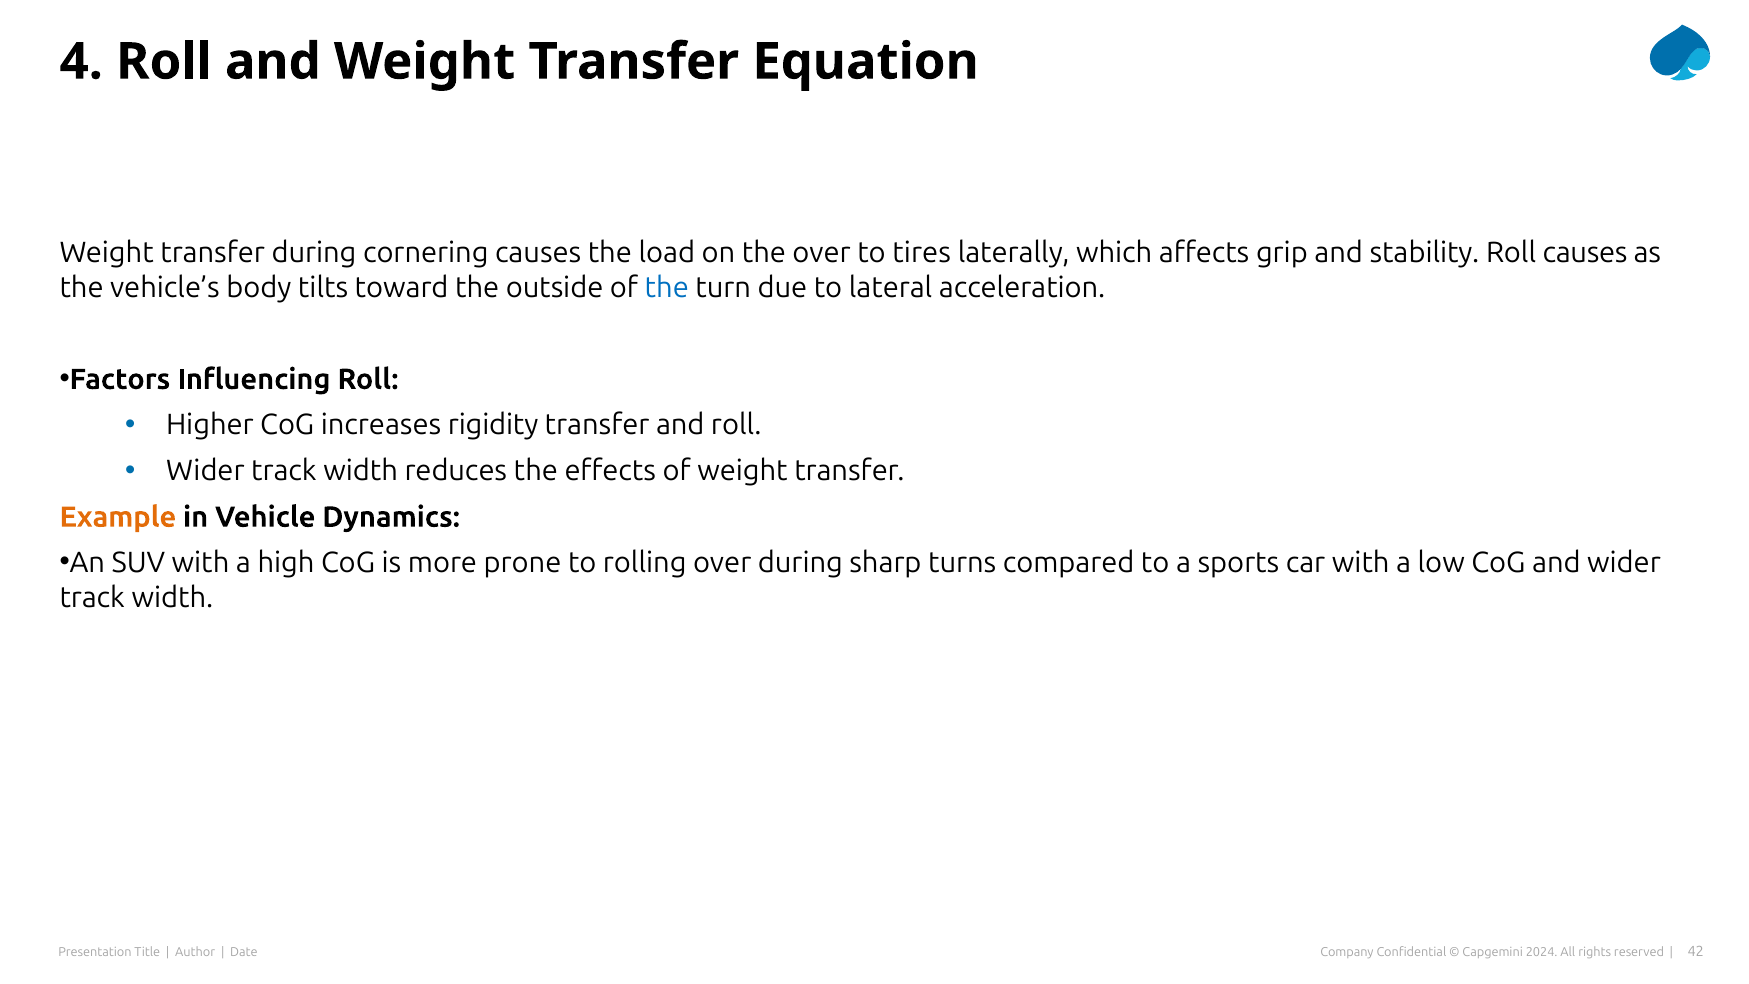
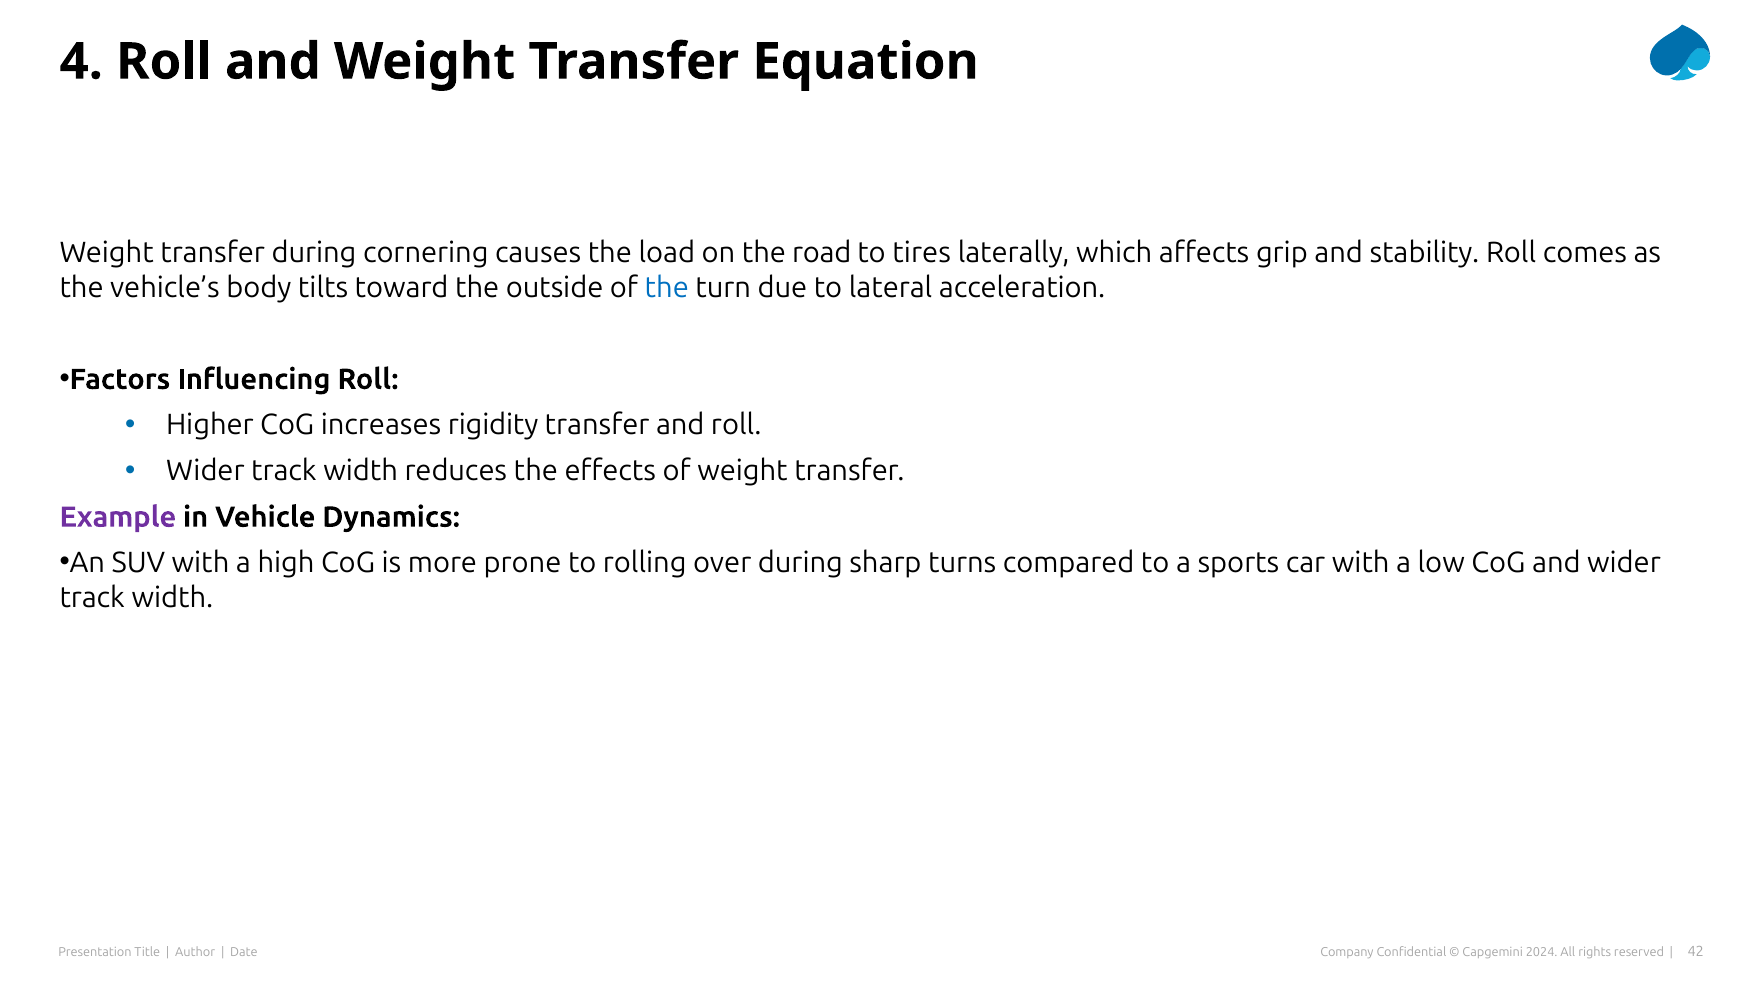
the over: over -> road
Roll causes: causes -> comes
Example colour: orange -> purple
